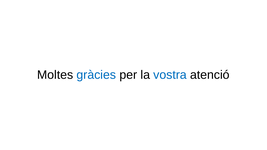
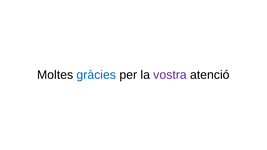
vostra colour: blue -> purple
